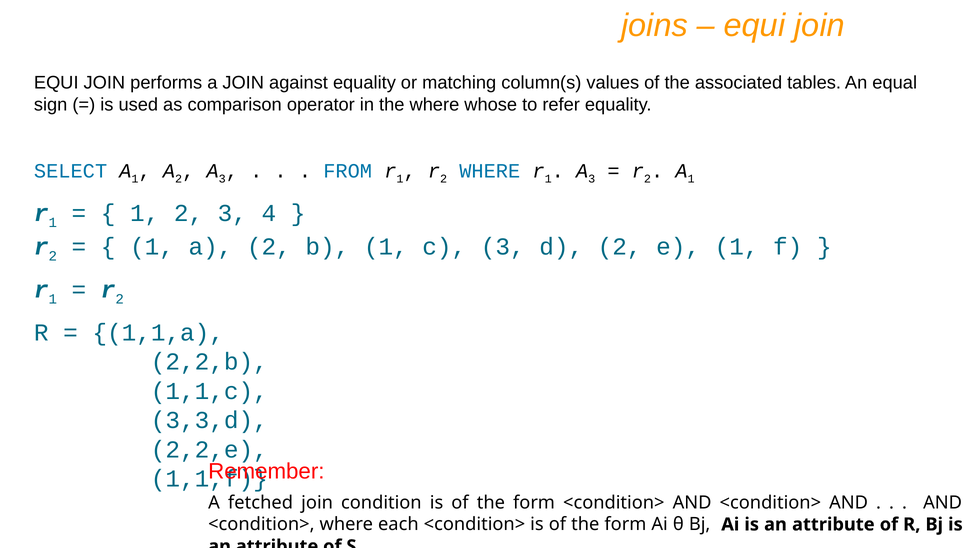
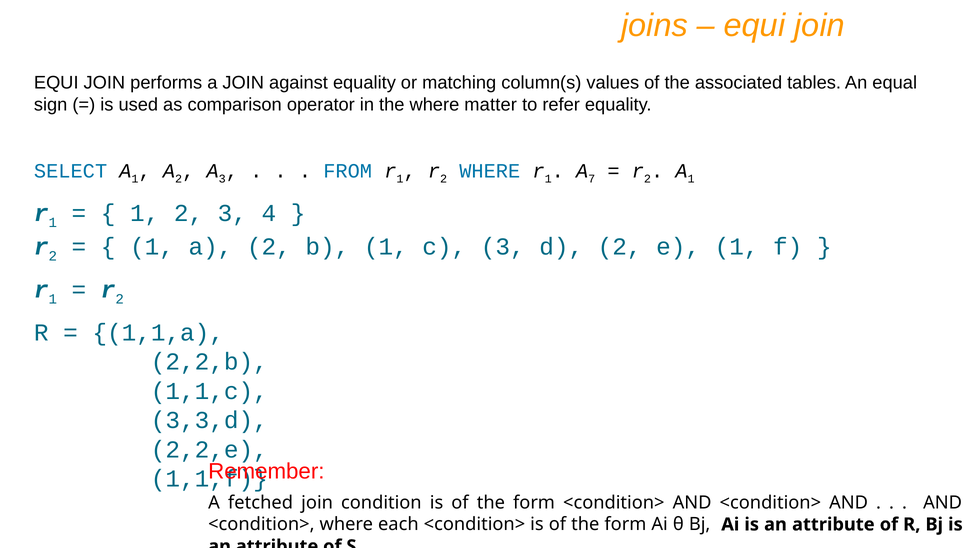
whose: whose -> matter
3 at (592, 179): 3 -> 7
